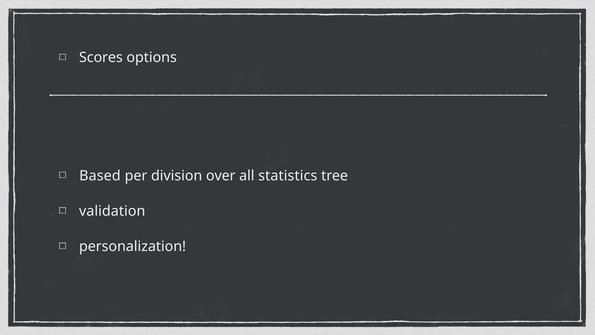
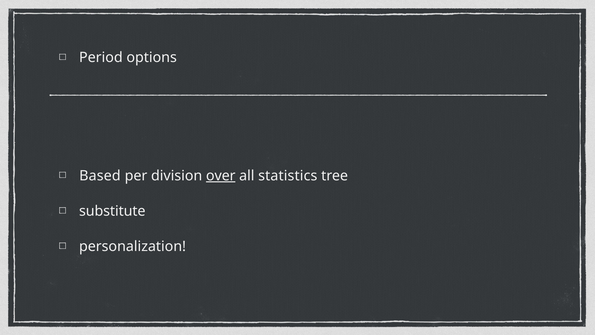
Scores: Scores -> Period
over underline: none -> present
validation: validation -> substitute
